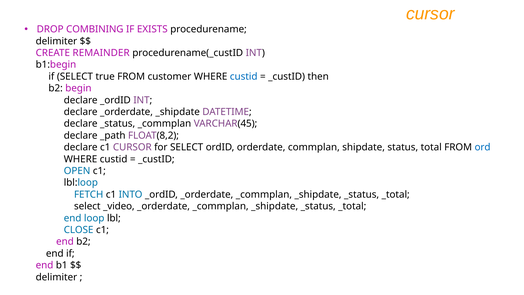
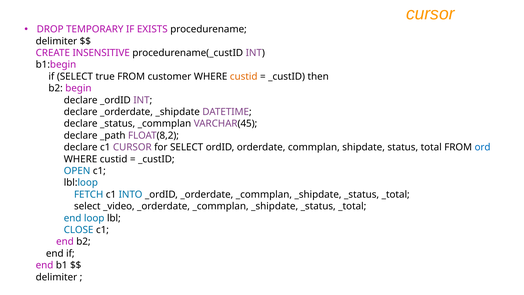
COMBINING: COMBINING -> TEMPORARY
REMAINDER: REMAINDER -> INSENSITIVE
custid at (244, 76) colour: blue -> orange
